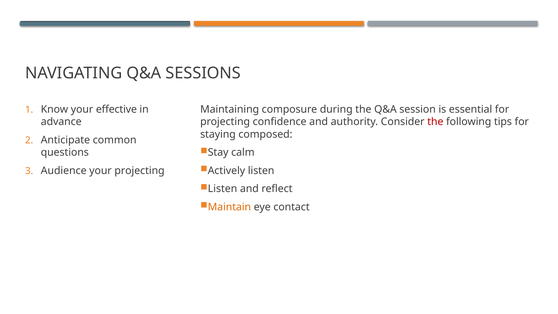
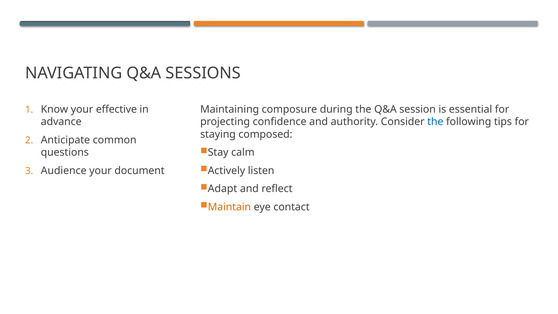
the at (435, 122) colour: red -> blue
your projecting: projecting -> document
Listen at (223, 189): Listen -> Adapt
